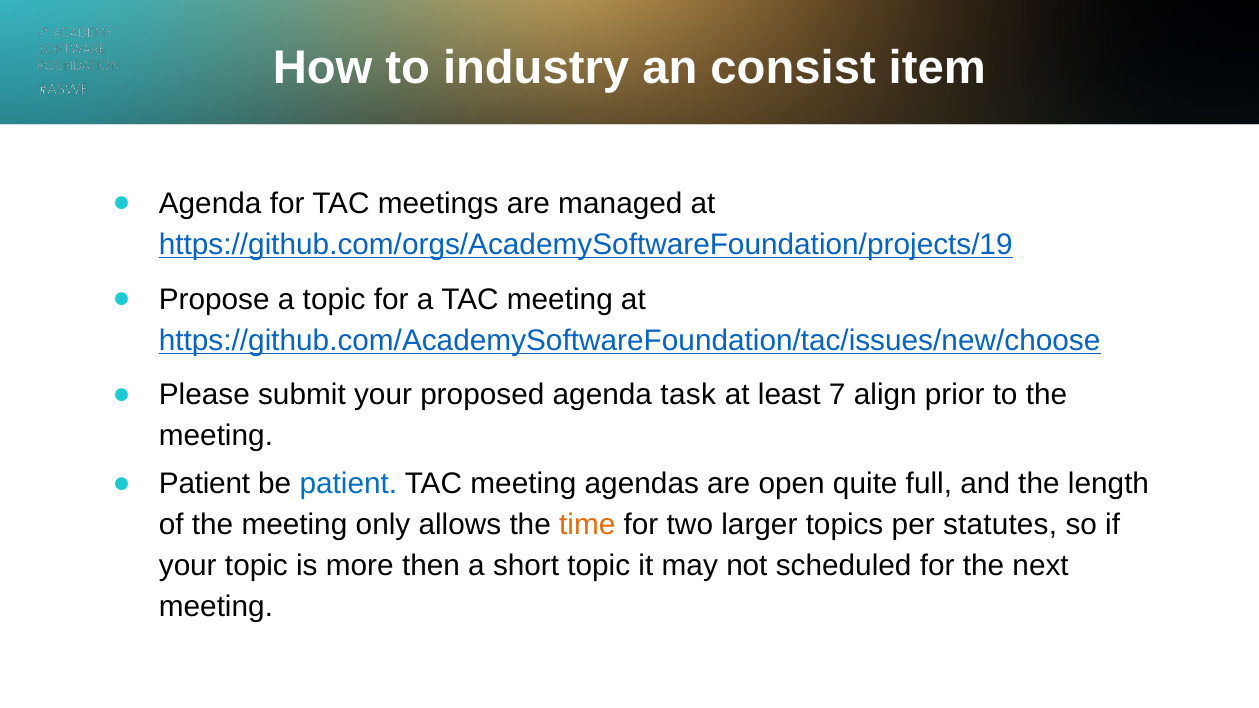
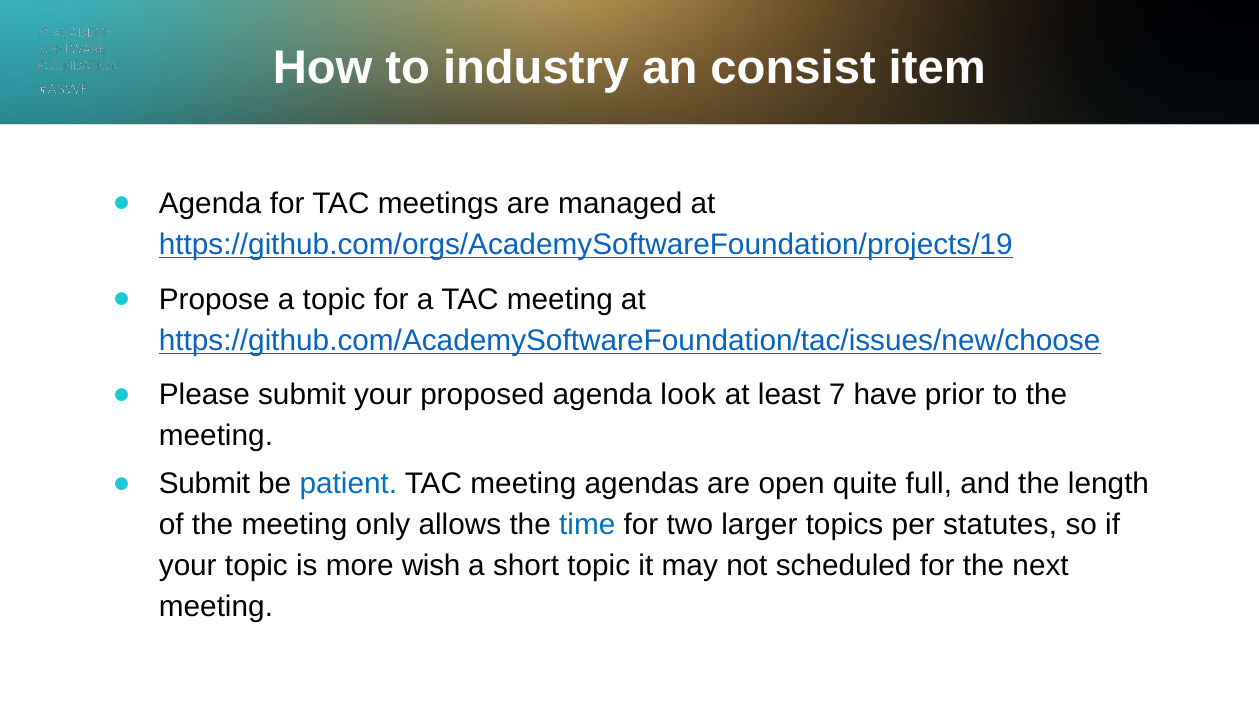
task: task -> look
align: align -> have
Patient at (205, 484): Patient -> Submit
time colour: orange -> blue
then: then -> wish
